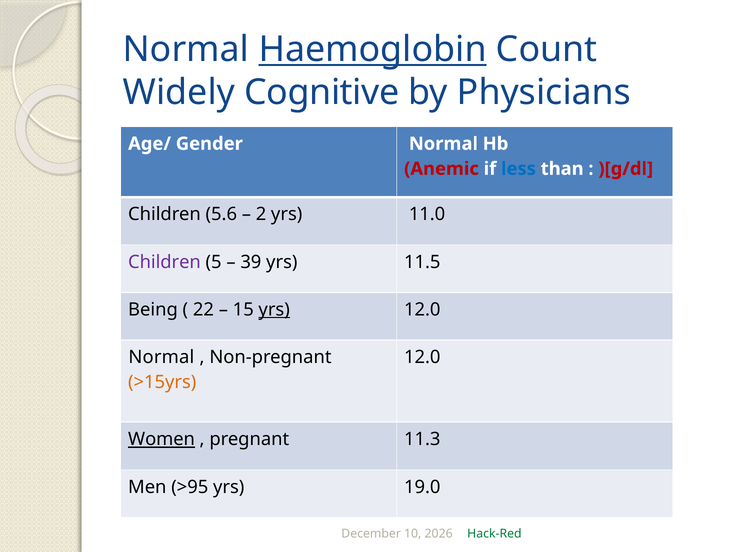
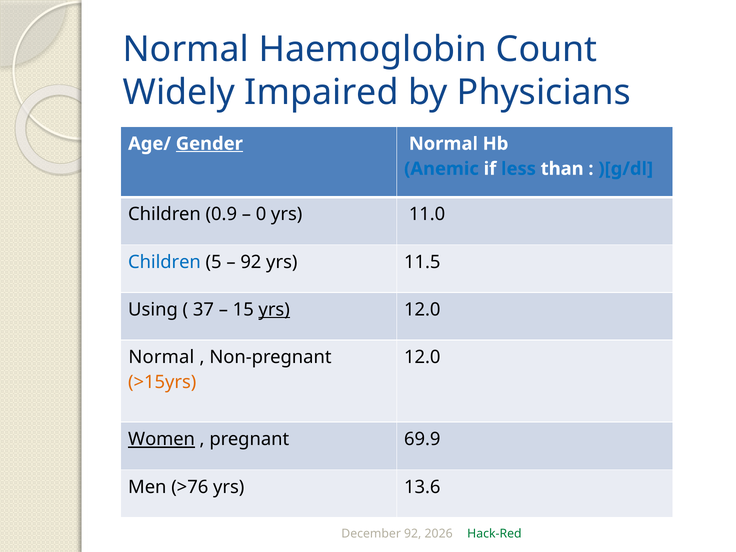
Haemoglobin underline: present -> none
Cognitive: Cognitive -> Impaired
Gender underline: none -> present
Anemic colour: red -> blue
)[g/dl colour: red -> blue
5.6: 5.6 -> 0.9
2: 2 -> 0
Children at (164, 262) colour: purple -> blue
39 at (251, 262): 39 -> 92
Being: Being -> Using
22: 22 -> 37
11.3: 11.3 -> 69.9
>95: >95 -> >76
19.0: 19.0 -> 13.6
10 at (413, 534): 10 -> 92
